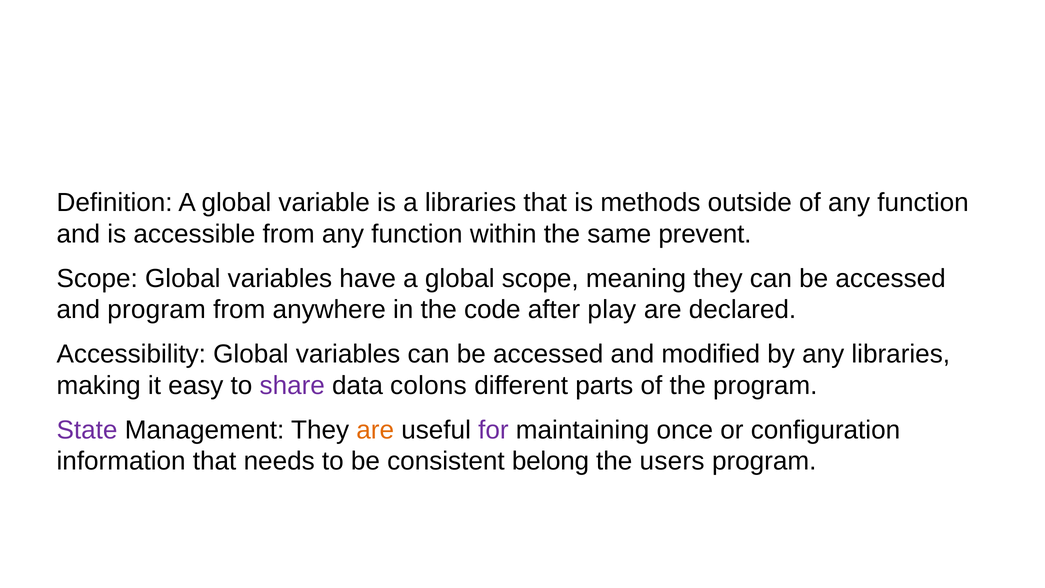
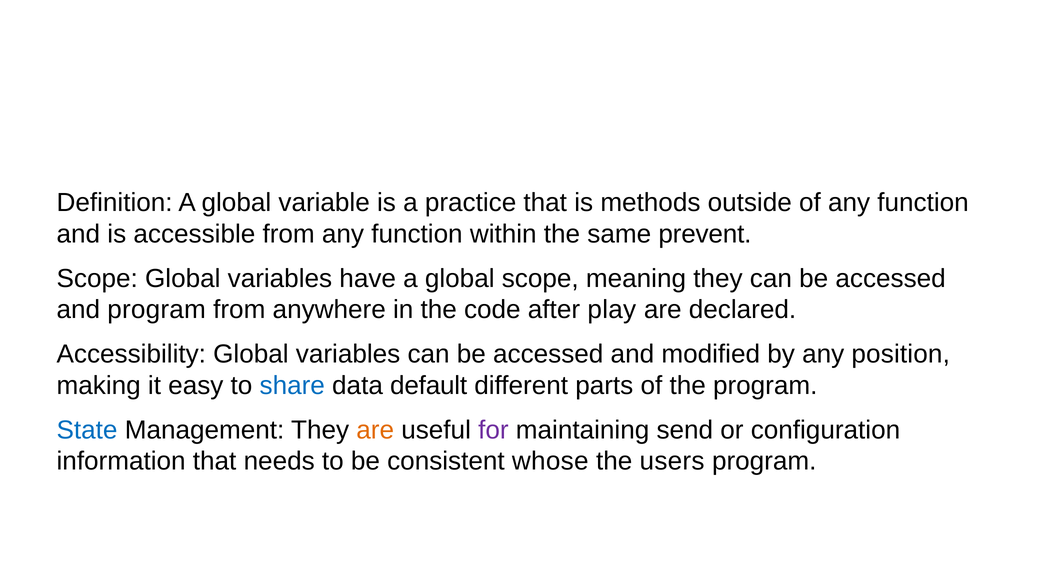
a libraries: libraries -> practice
any libraries: libraries -> position
share colour: purple -> blue
colons: colons -> default
State colour: purple -> blue
once: once -> send
belong: belong -> whose
